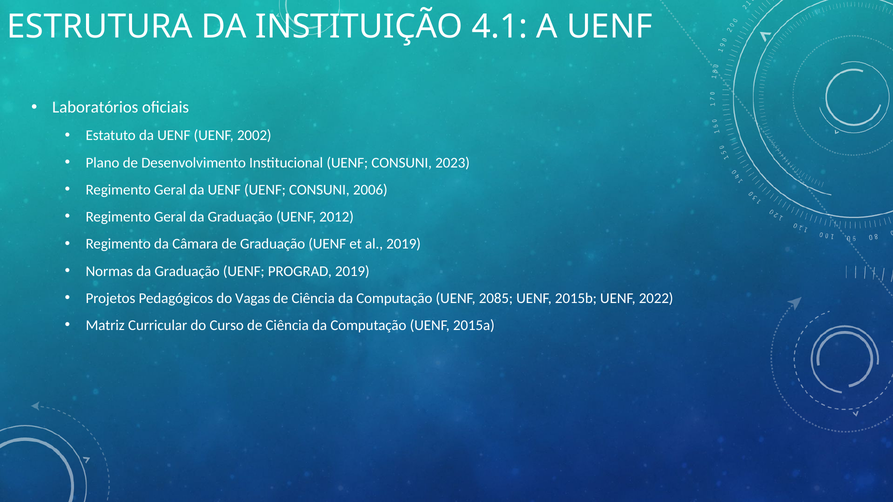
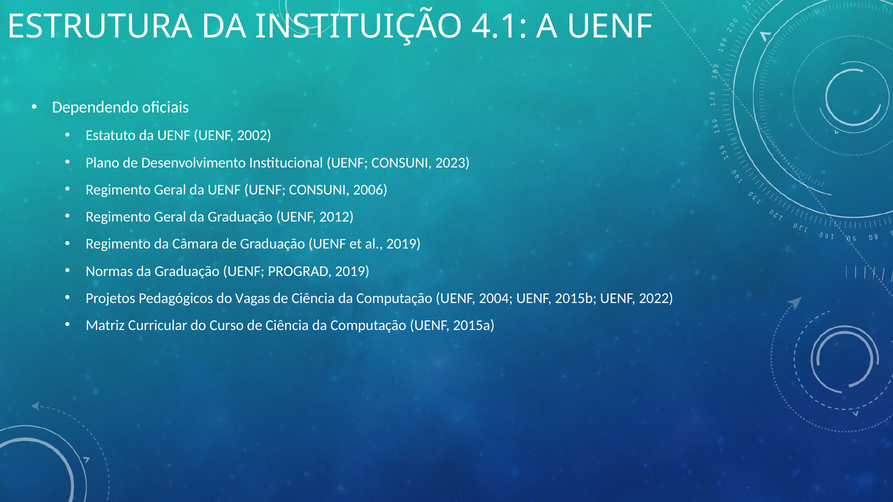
Laboratórios: Laboratórios -> Dependendo
2085: 2085 -> 2004
